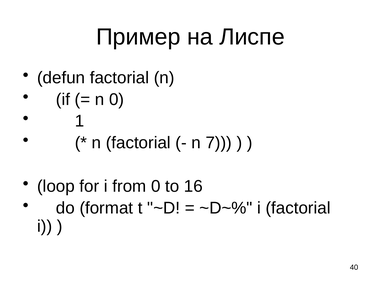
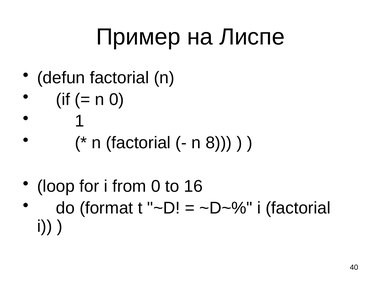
7: 7 -> 8
